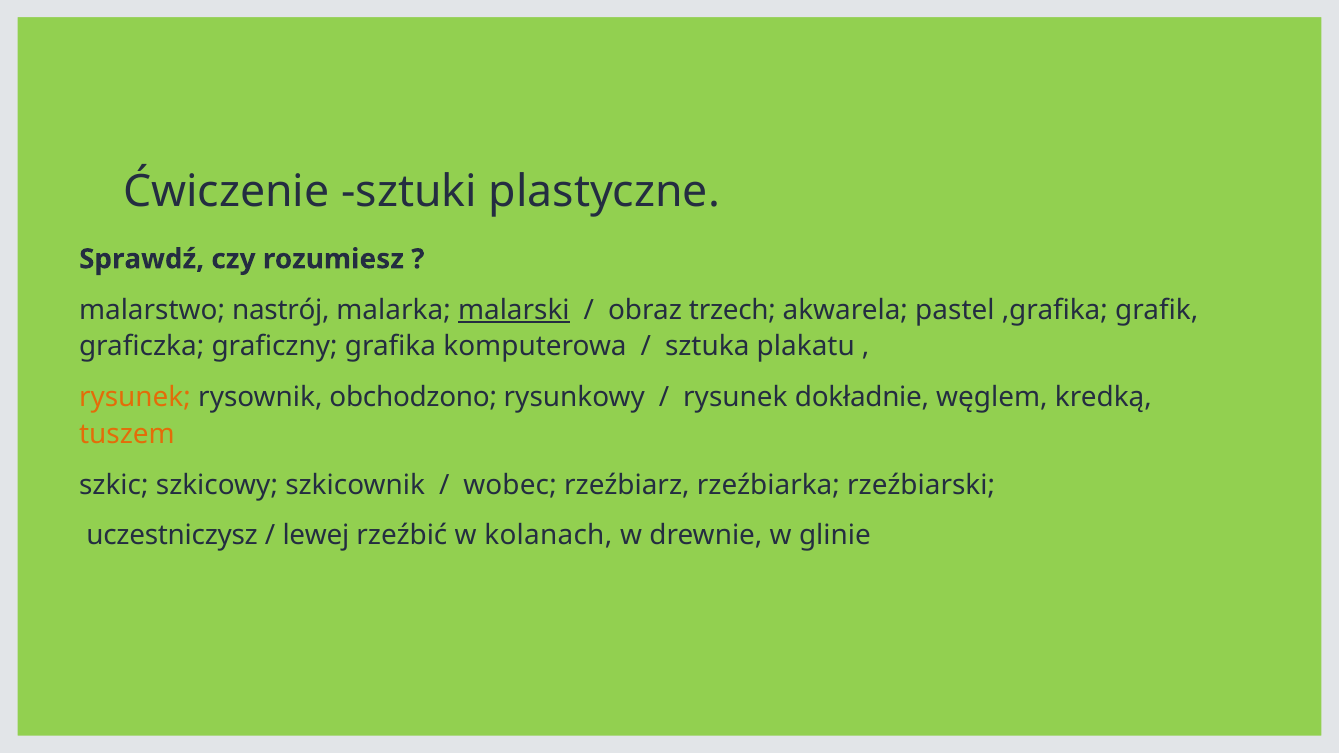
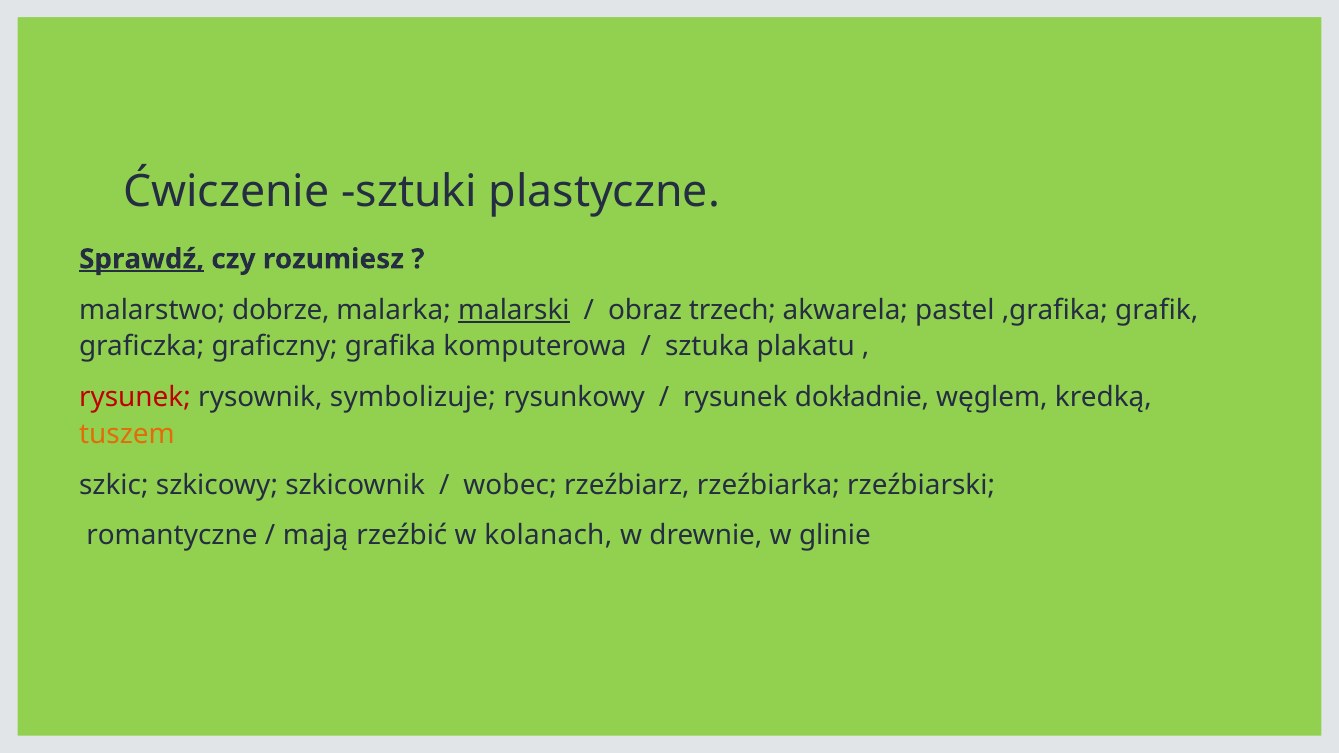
Sprawdź underline: none -> present
nastrój: nastrój -> dobrze
rysunek at (135, 398) colour: orange -> red
obchodzono: obchodzono -> symbolizuje
uczestniczysz: uczestniczysz -> romantyczne
lewej: lewej -> mają
